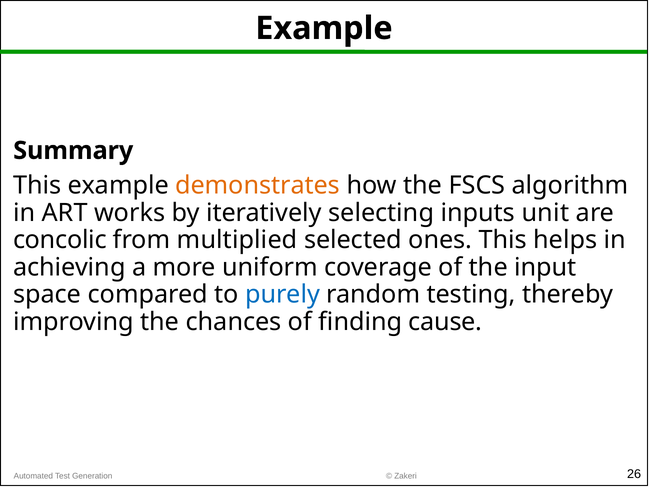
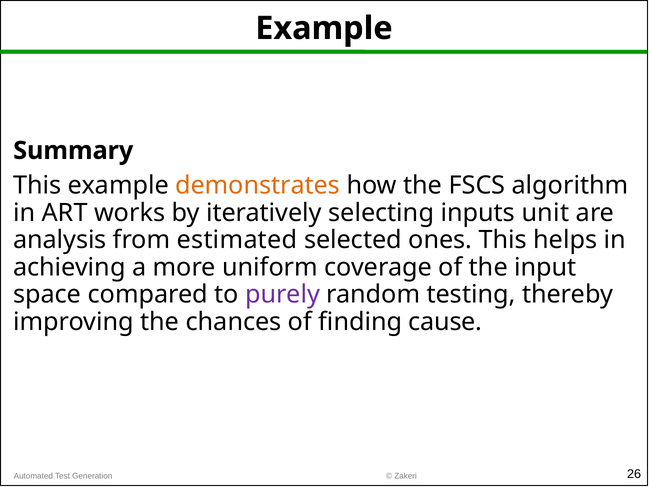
concolic: concolic -> analysis
multiplied: multiplied -> estimated
purely colour: blue -> purple
